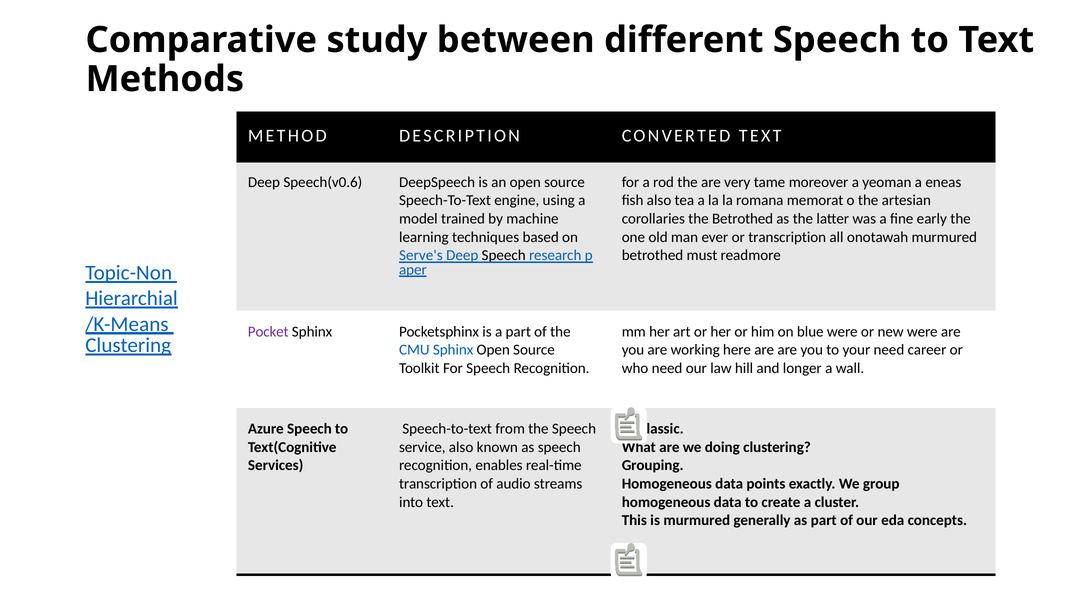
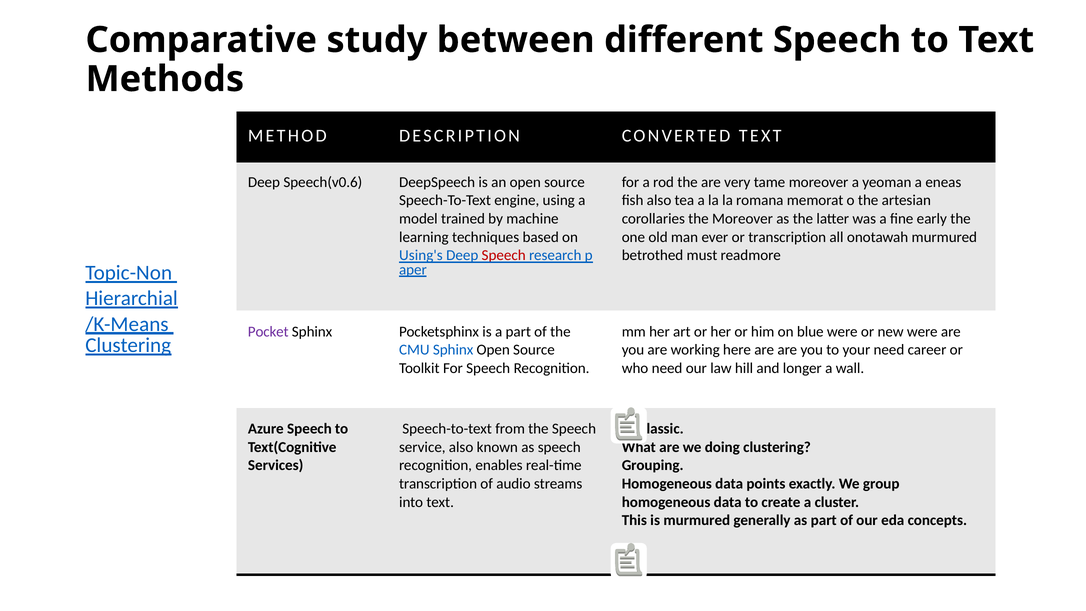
the Betrothed: Betrothed -> Moreover
Serve's: Serve's -> Using's
Speech at (504, 255) colour: black -> red
